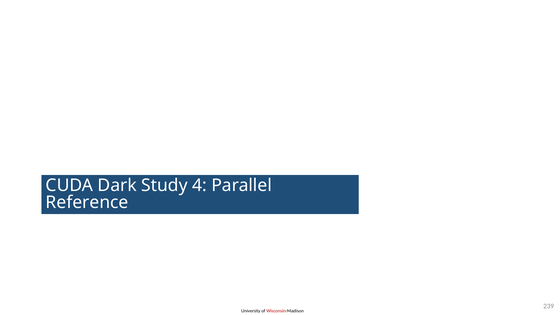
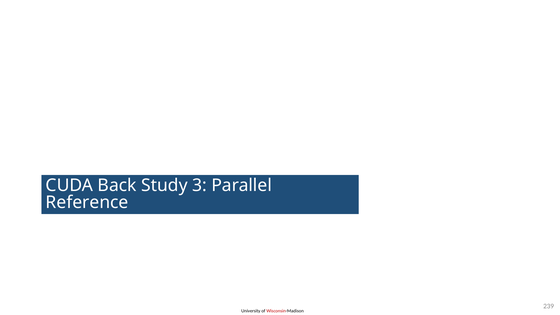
Dark: Dark -> Back
4: 4 -> 3
